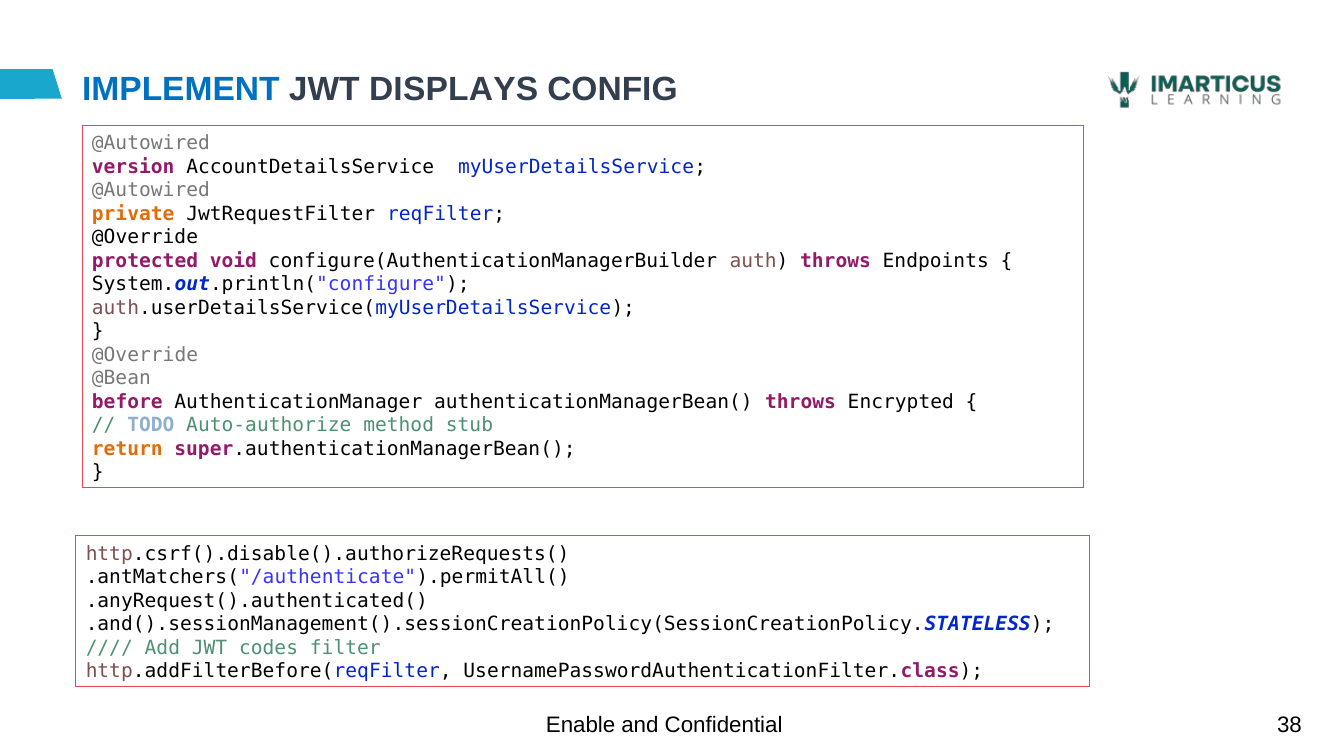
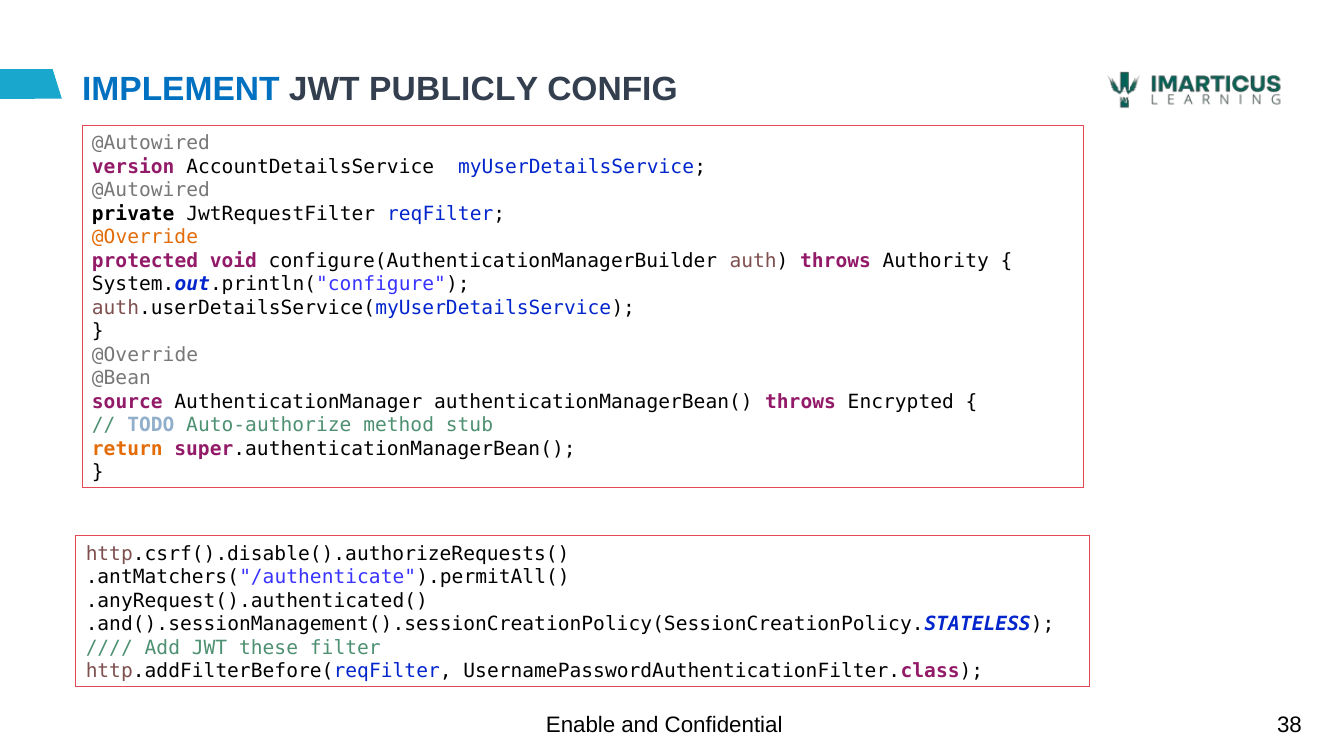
DISPLAYS: DISPLAYS -> PUBLICLY
private colour: orange -> black
@Override at (145, 237) colour: black -> orange
Endpoints: Endpoints -> Authority
before: before -> source
codes: codes -> these
